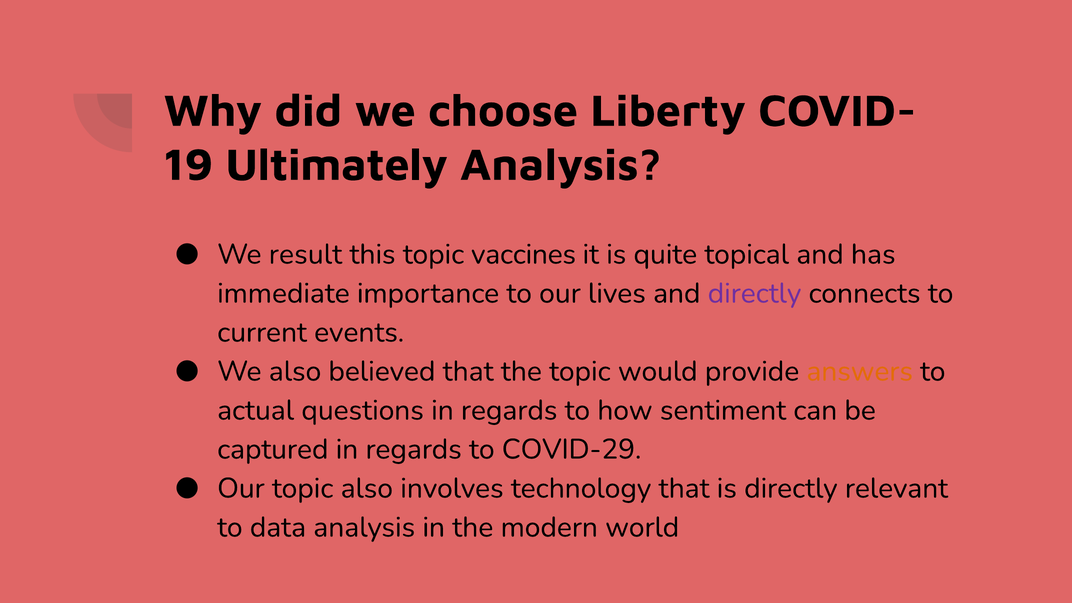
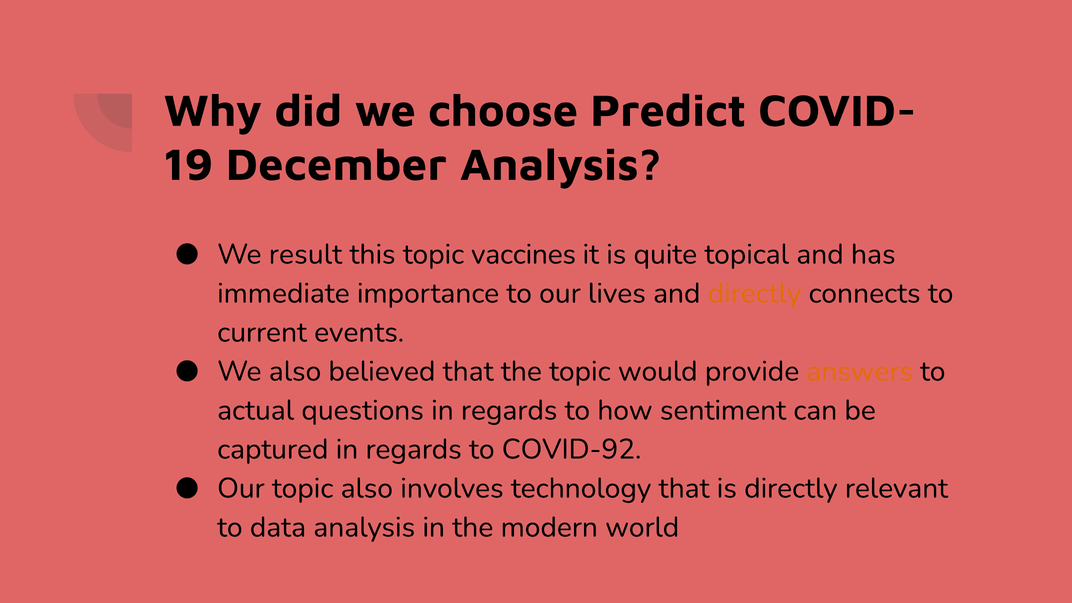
Liberty: Liberty -> Predict
Ultimately: Ultimately -> December
directly at (755, 293) colour: purple -> orange
COVID-29: COVID-29 -> COVID-92
